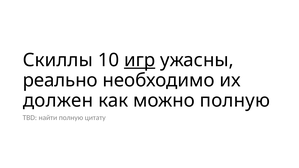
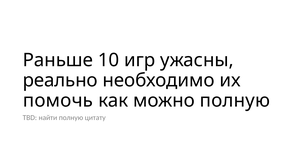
Скиллы: Скиллы -> Раньше
игр underline: present -> none
должен: должен -> помочь
